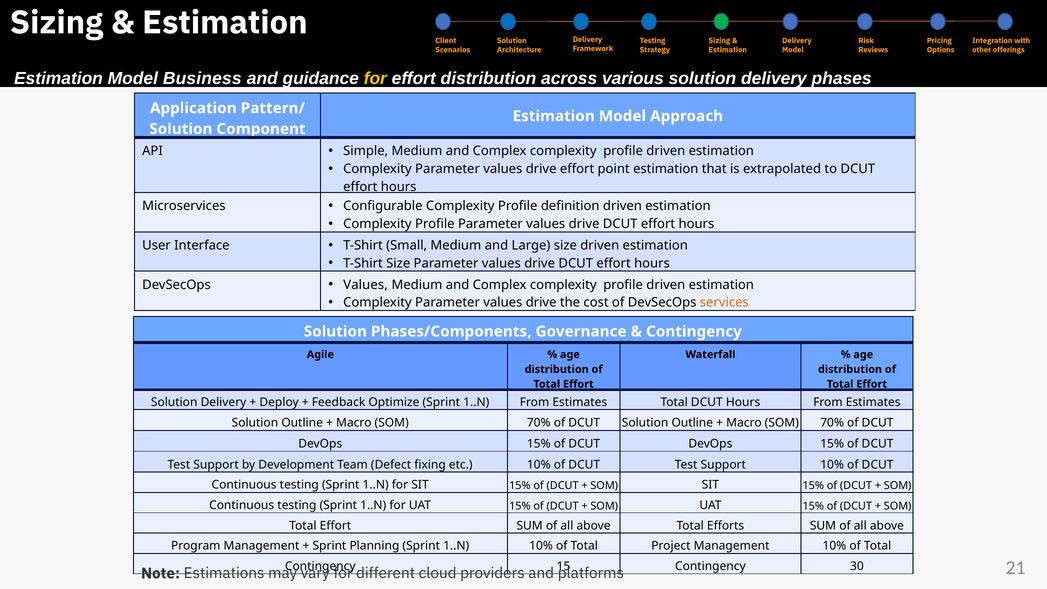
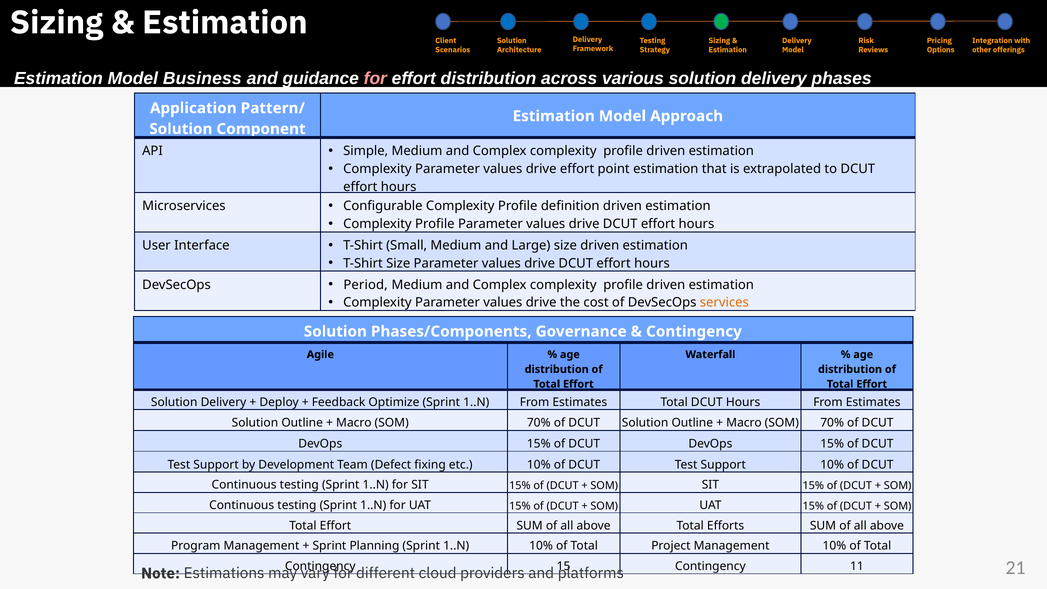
for at (375, 78) colour: yellow -> pink
Values at (366, 285): Values -> Period
30: 30 -> 11
